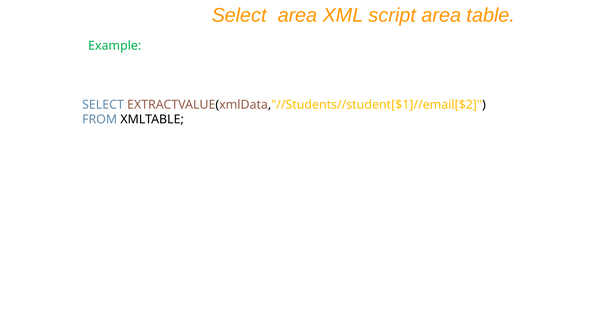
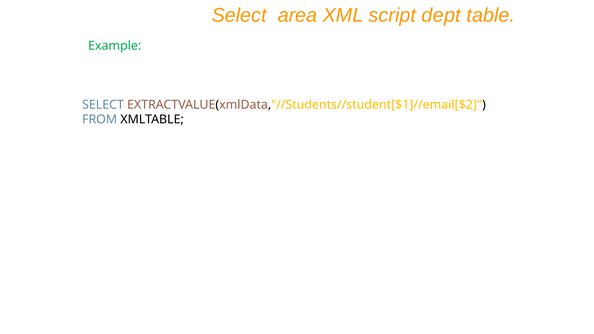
script area: area -> dept
